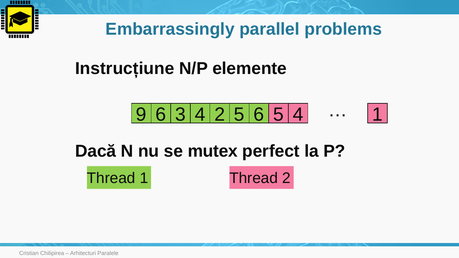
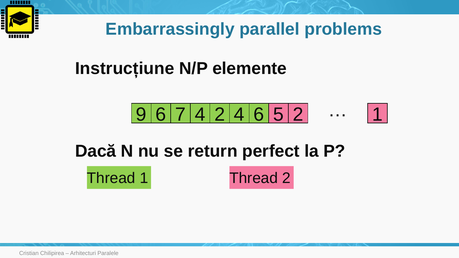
3: 3 -> 7
2 5: 5 -> 4
5 4: 4 -> 2
mutex: mutex -> return
